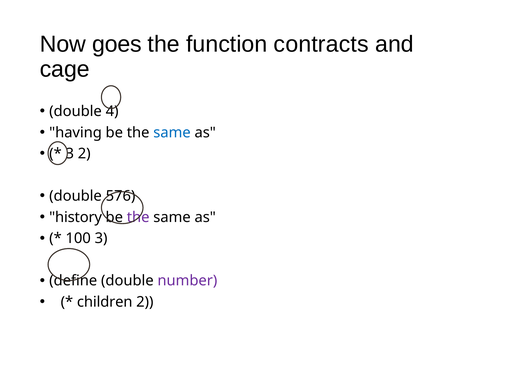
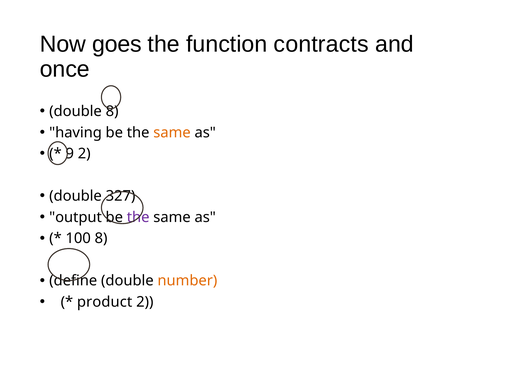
cage: cage -> once
double 4: 4 -> 8
same at (172, 132) colour: blue -> orange
3 at (70, 154): 3 -> 9
576: 576 -> 327
history: history -> output
100 3: 3 -> 8
number colour: purple -> orange
children: children -> product
